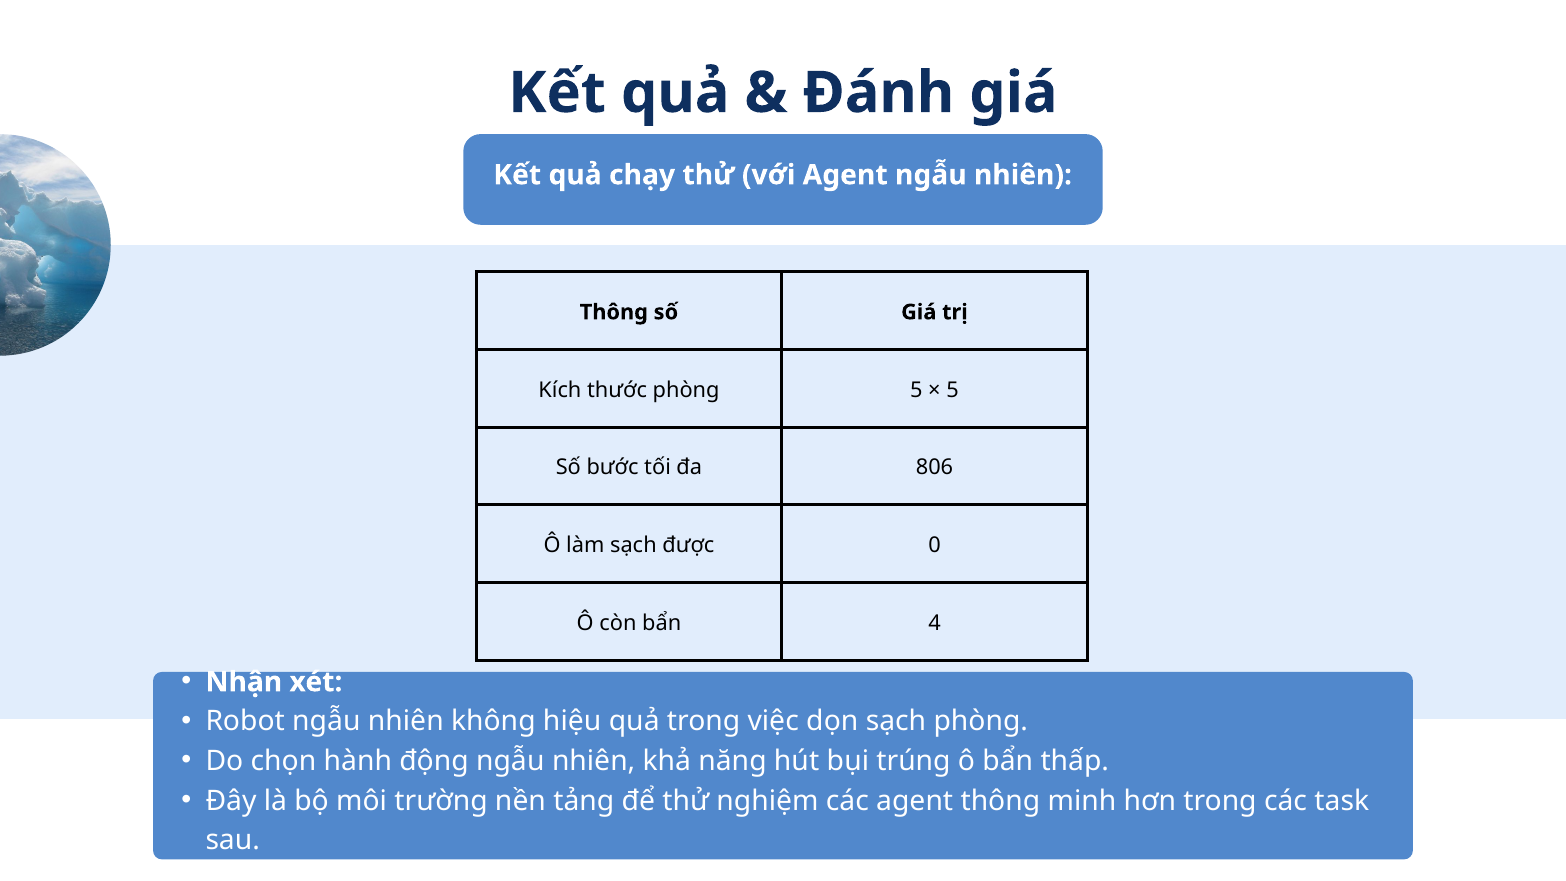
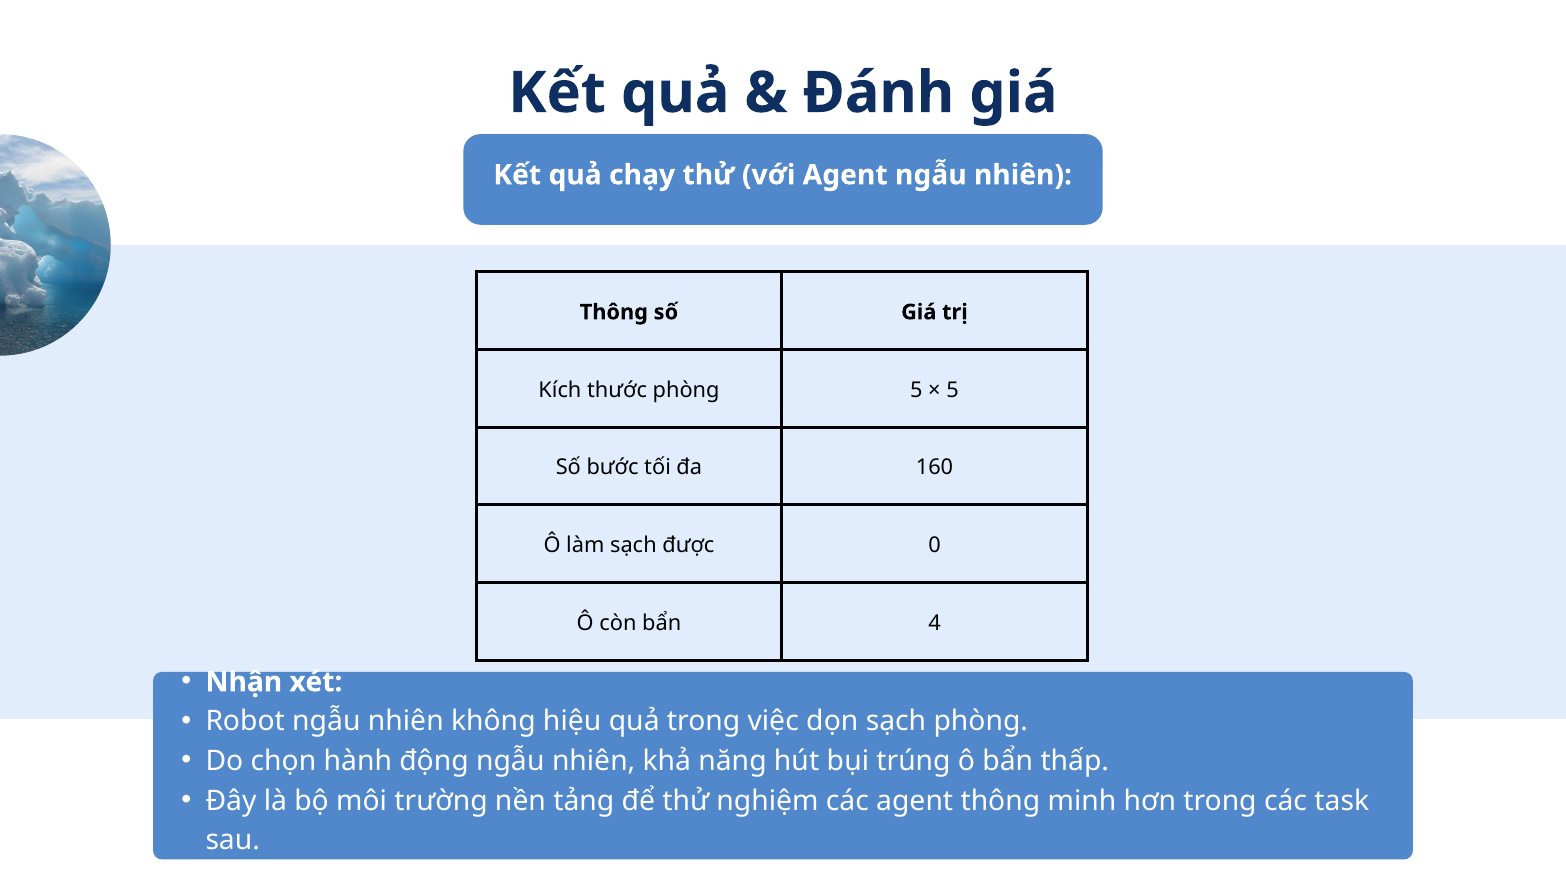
806: 806 -> 160
